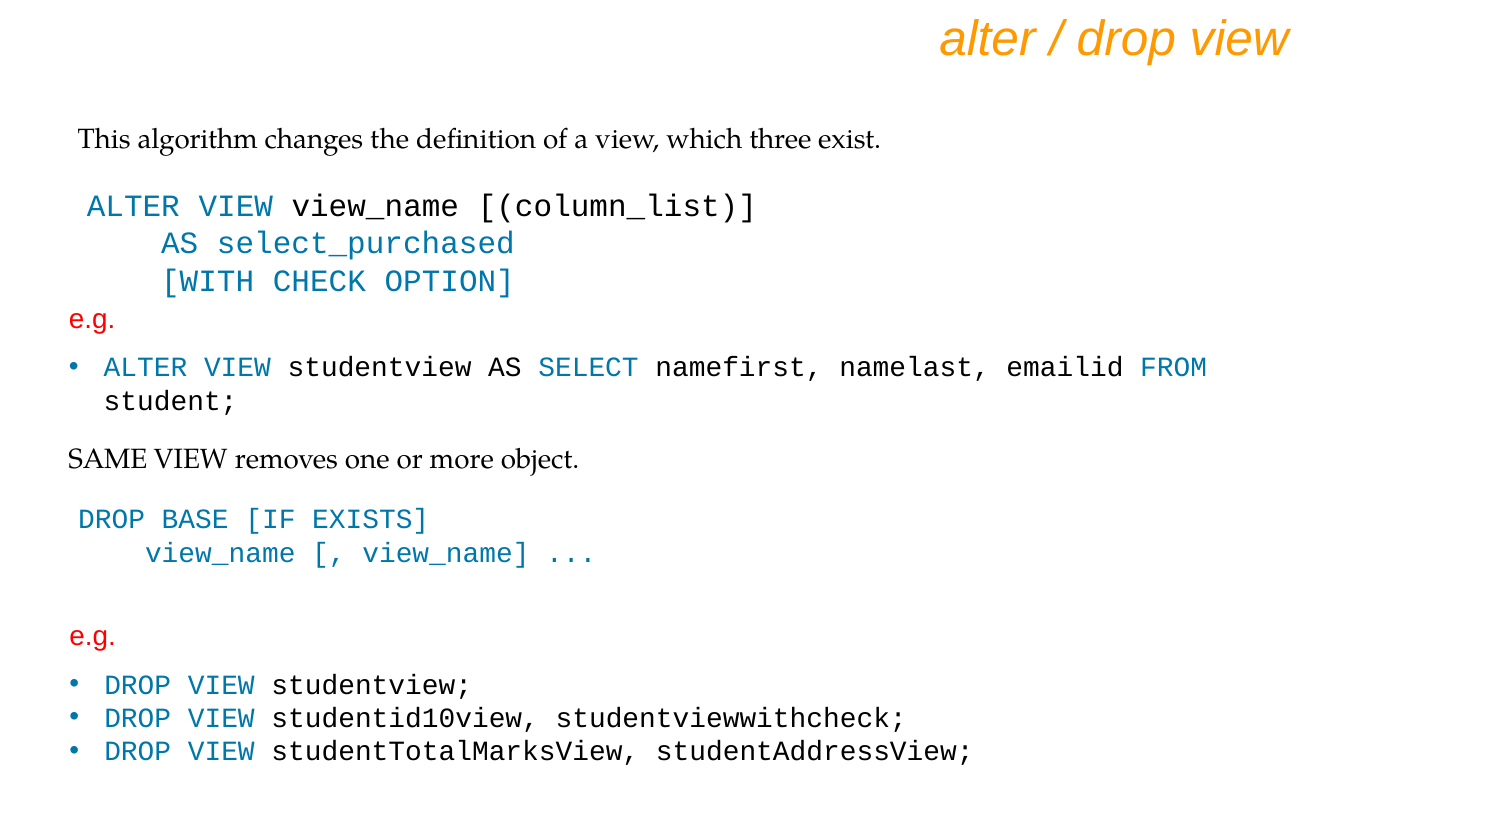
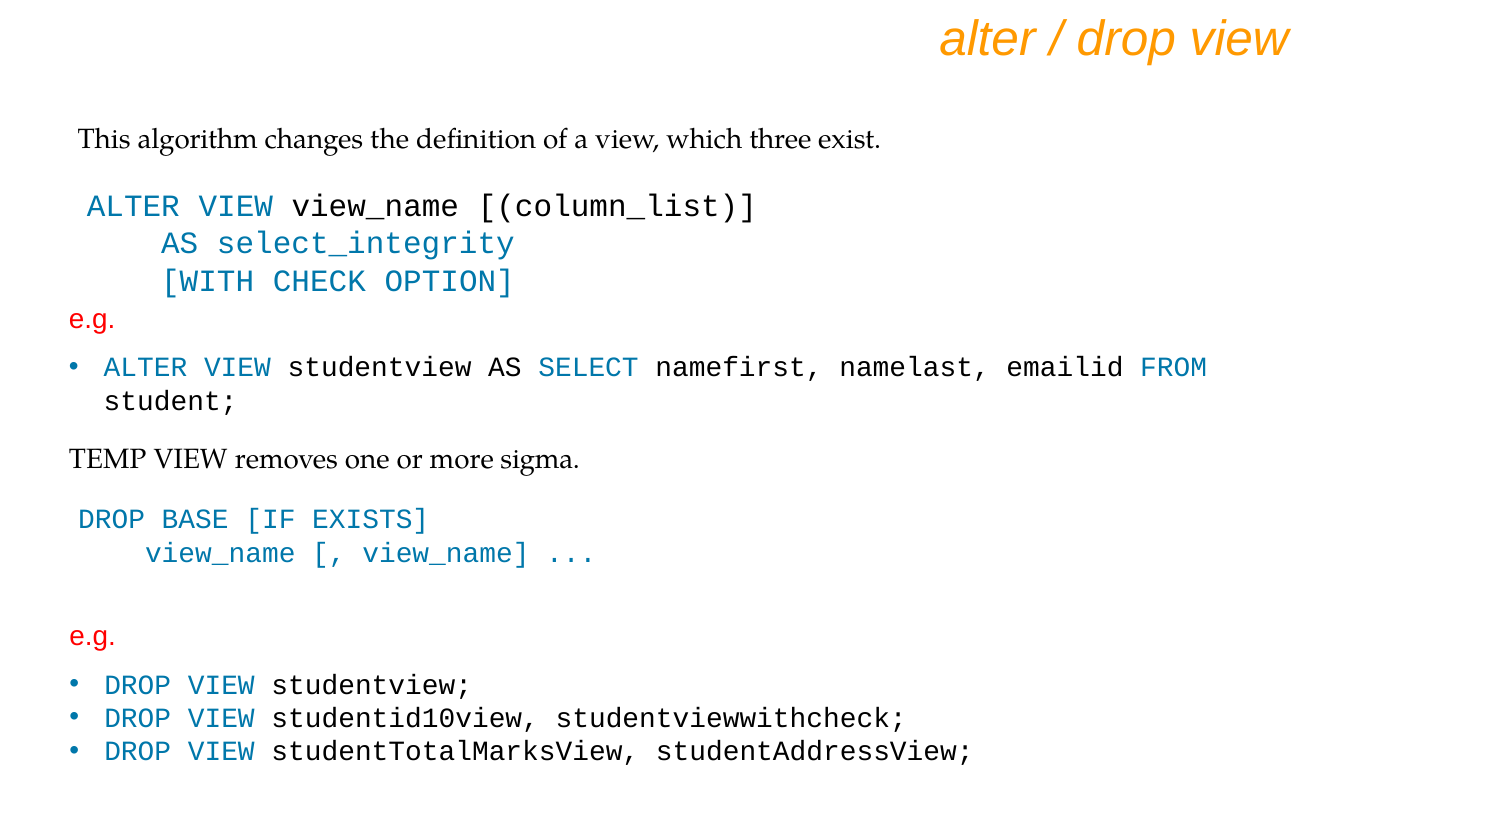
select_purchased: select_purchased -> select_integrity
SAME: SAME -> TEMP
object: object -> sigma
